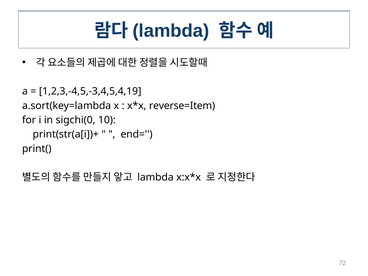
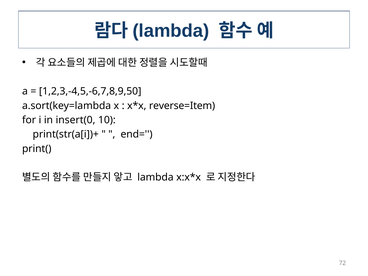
1,2,3,-4,5,-3,4,5,4,19: 1,2,3,-4,5,-3,4,5,4,19 -> 1,2,3,-4,5,-6,7,8,9,50
sigchi(0: sigchi(0 -> insert(0
